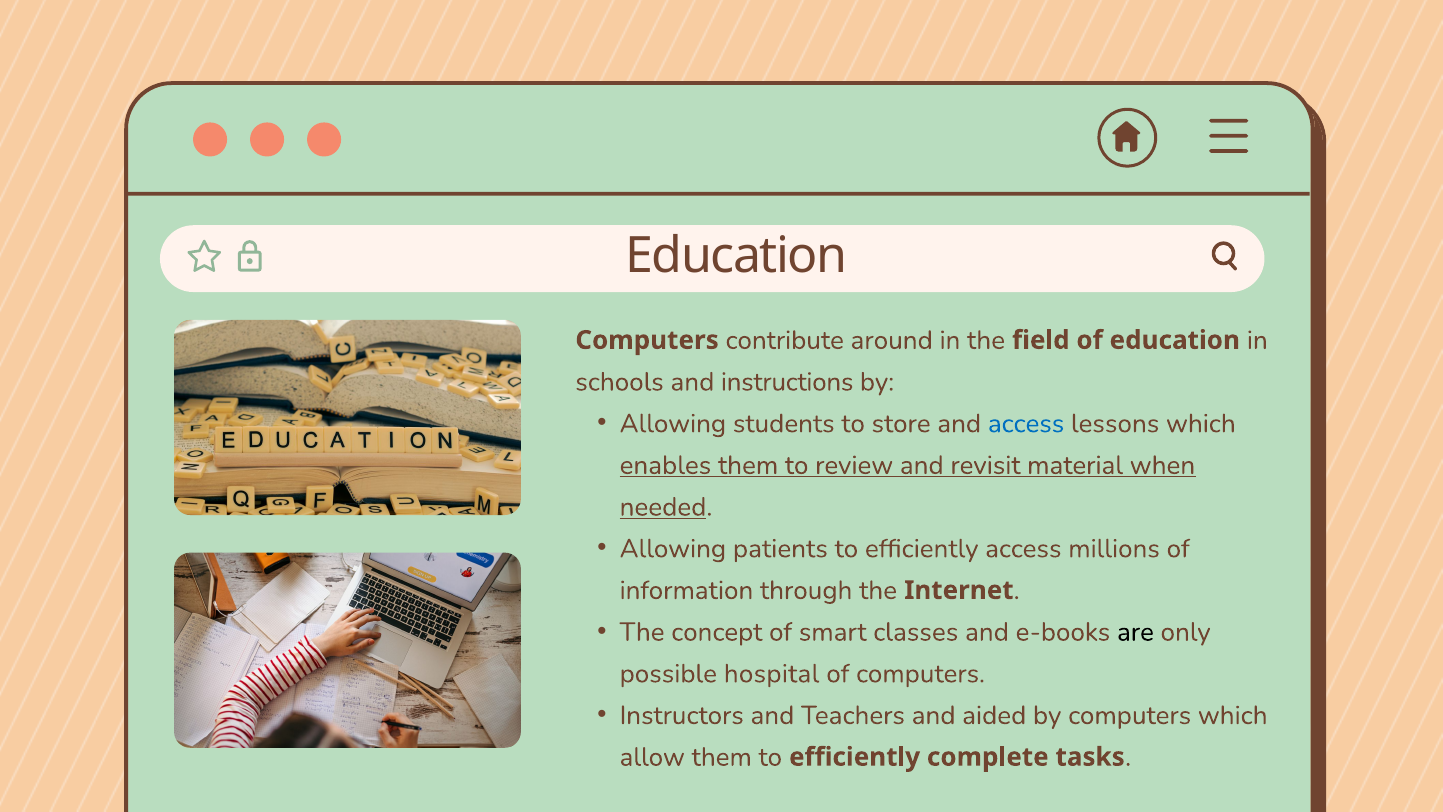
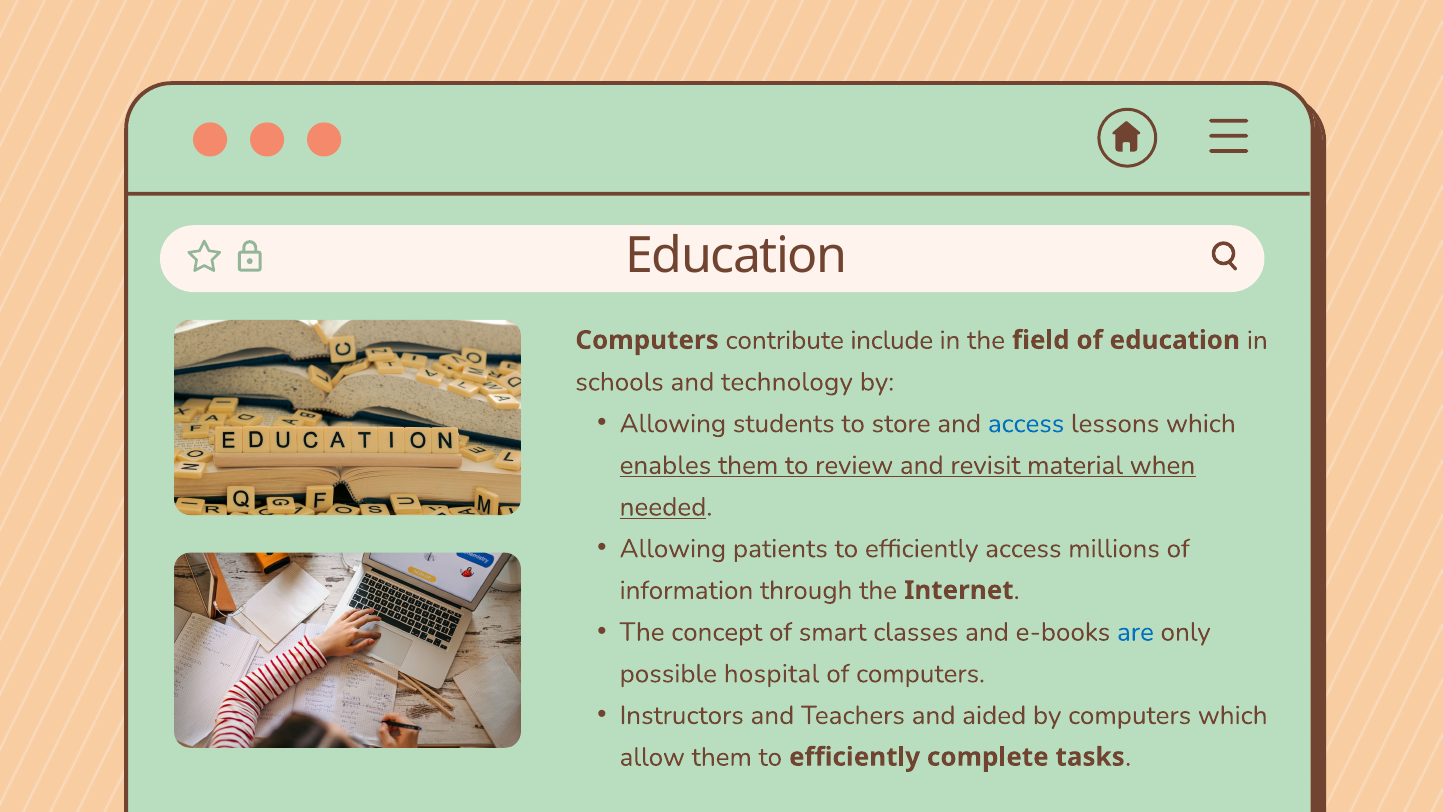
around: around -> include
instructions: instructions -> technology
are colour: black -> blue
